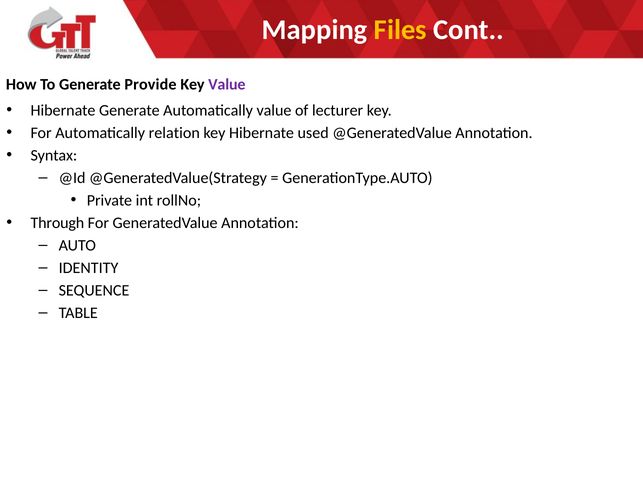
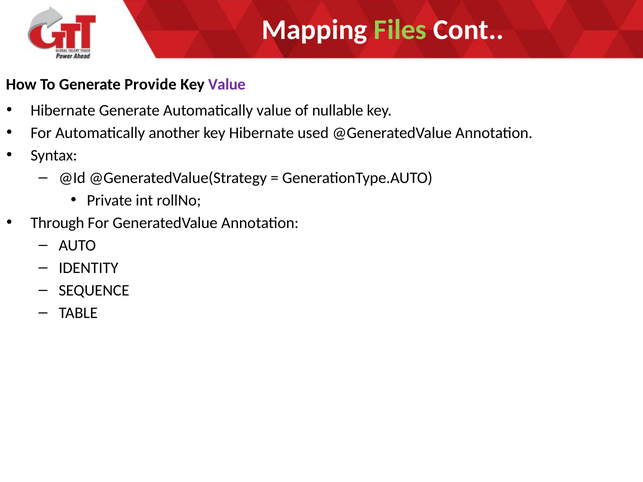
Files colour: yellow -> light green
lecturer: lecturer -> nullable
relation: relation -> another
